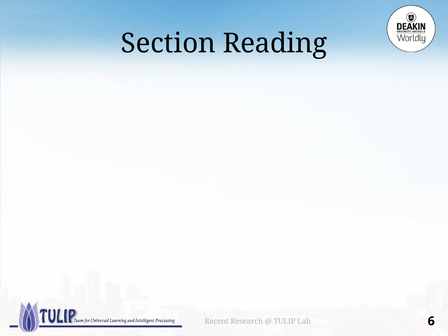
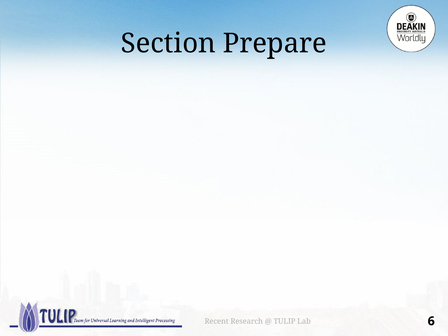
Reading: Reading -> Prepare
